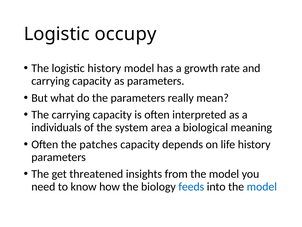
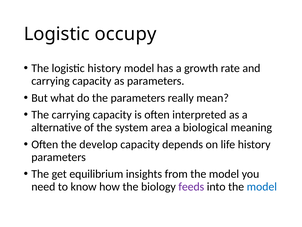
individuals: individuals -> alternative
patches: patches -> develop
threatened: threatened -> equilibrium
feeds colour: blue -> purple
